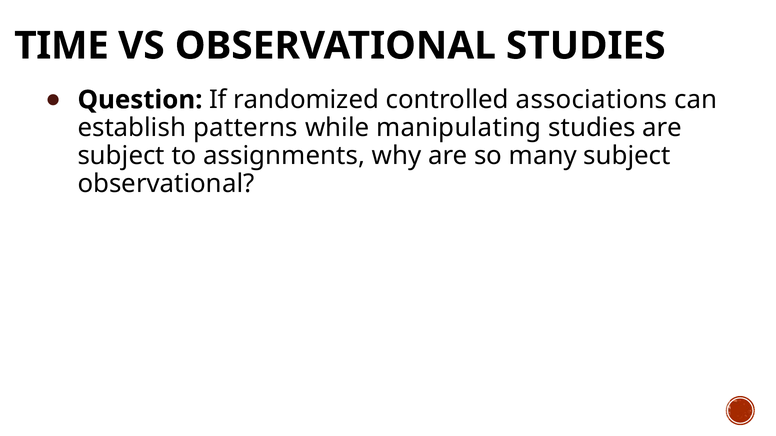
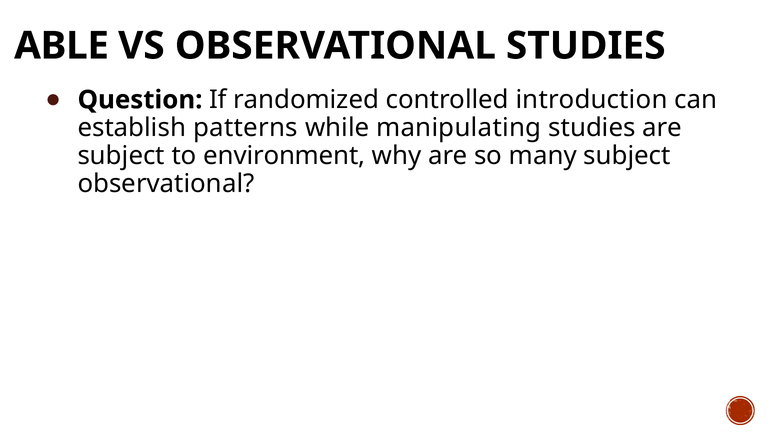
TIME: TIME -> ABLE
associations: associations -> introduction
assignments: assignments -> environment
